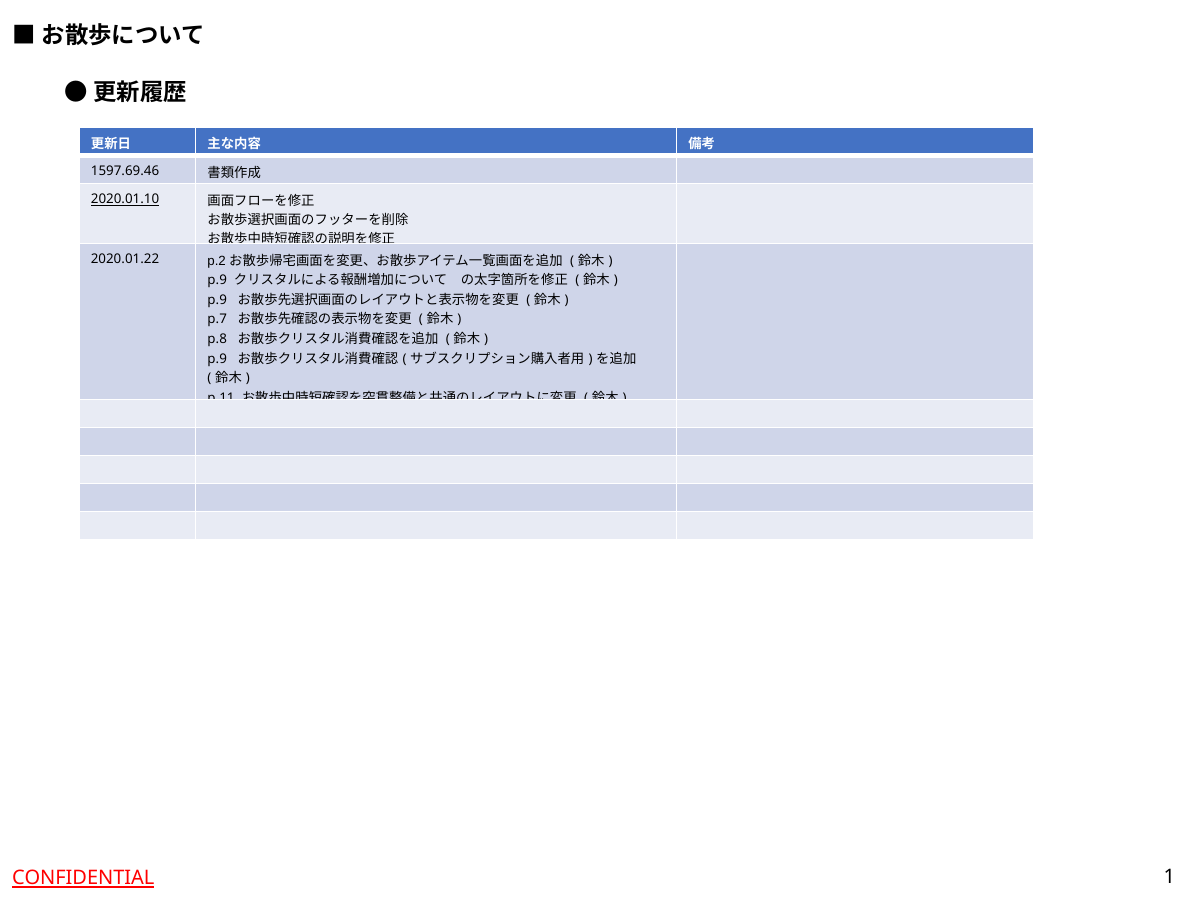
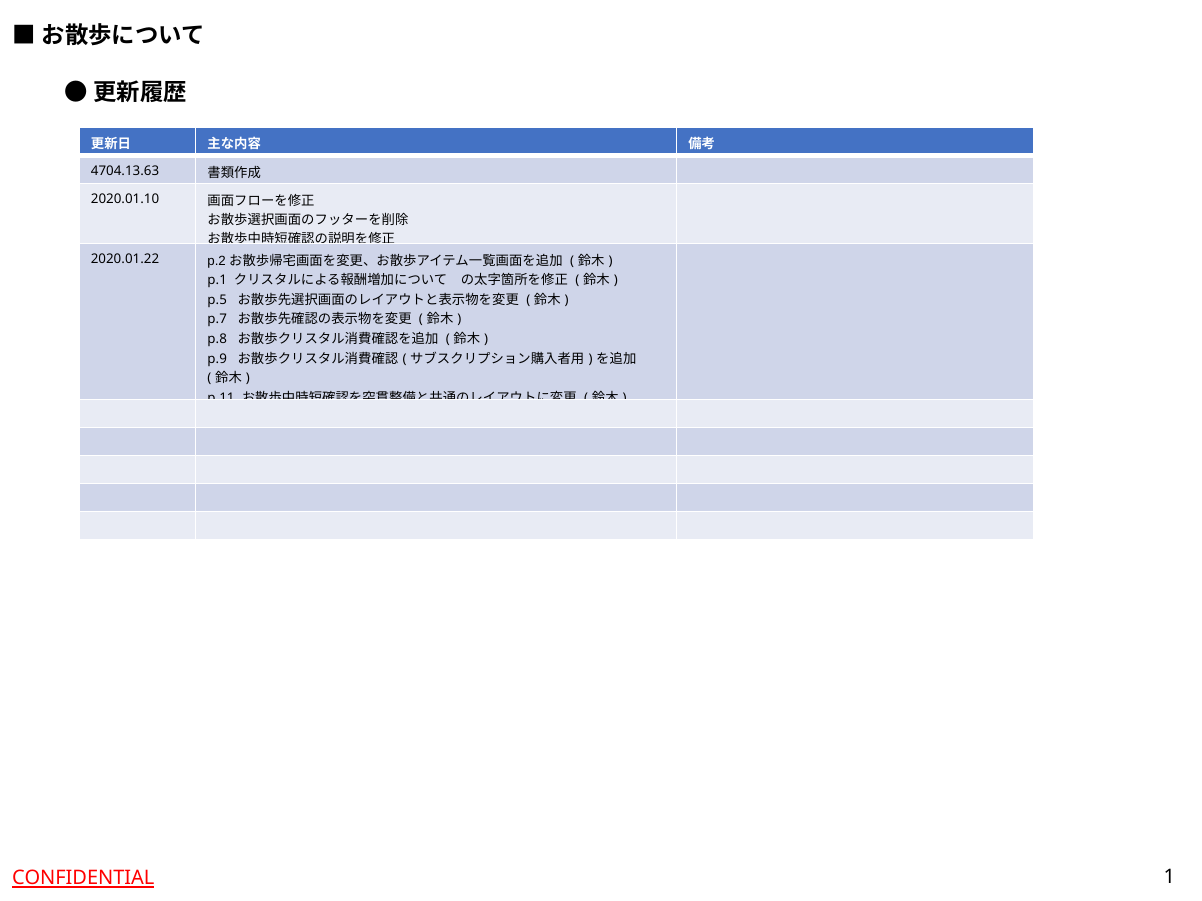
1597.69.46: 1597.69.46 -> 4704.13.63
2020.01.10 underline: present -> none
p.9 at (217, 280): p.9 -> p.1
p.9 at (217, 300): p.9 -> p.5
